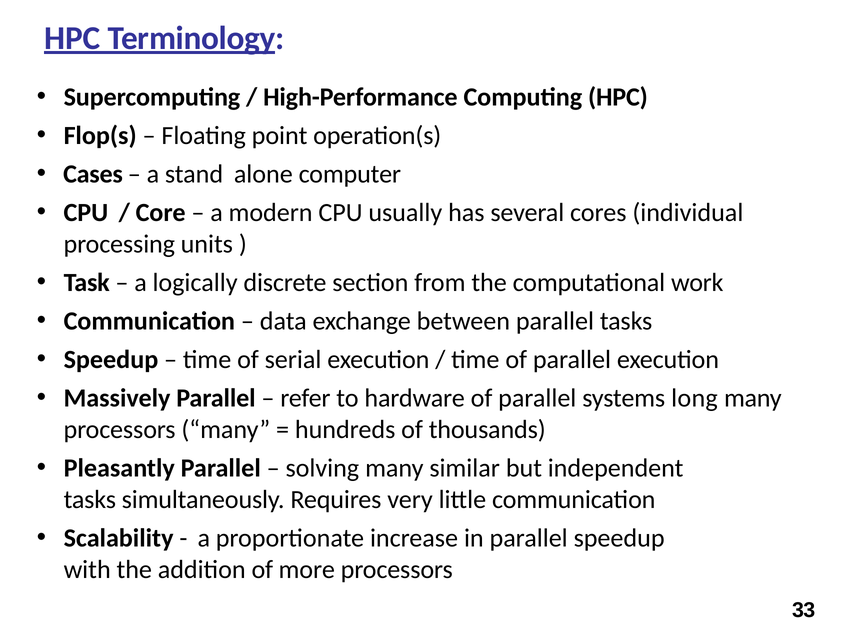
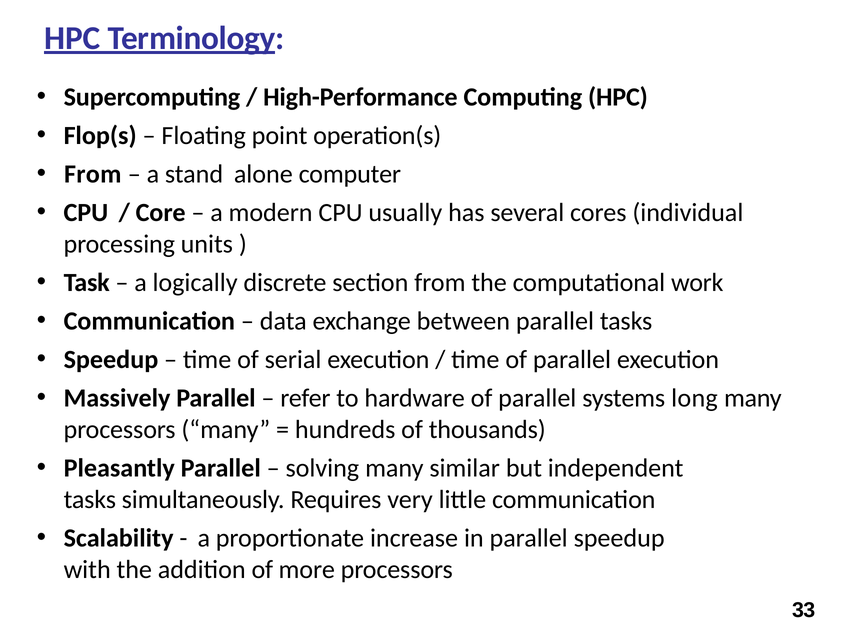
Cases at (93, 174): Cases -> From
